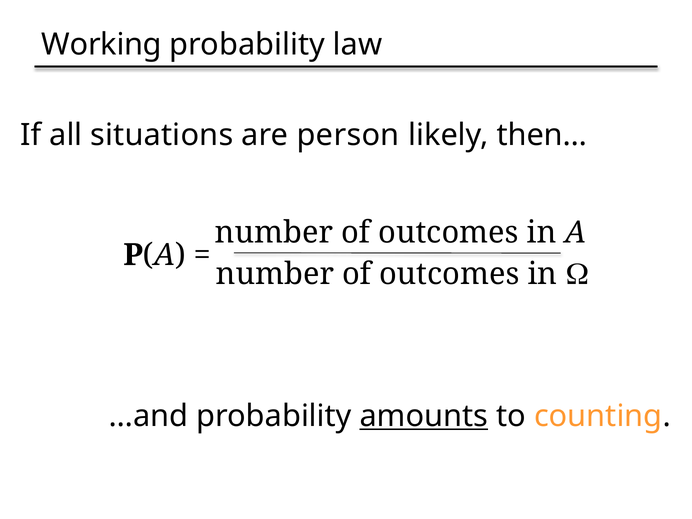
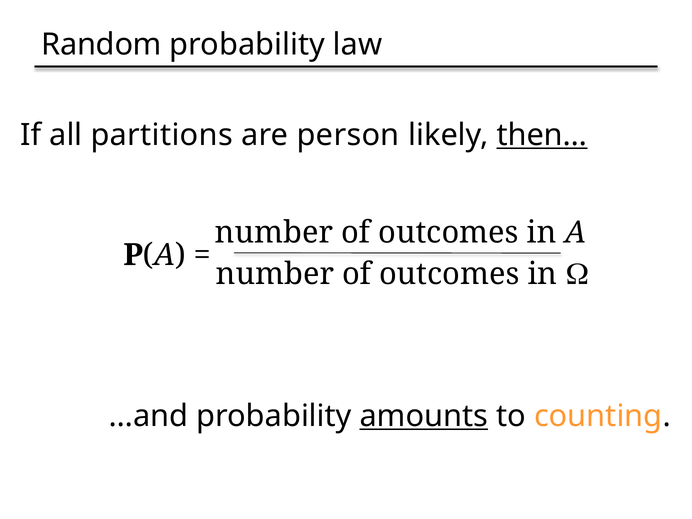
Working: Working -> Random
situations: situations -> partitions
then… underline: none -> present
